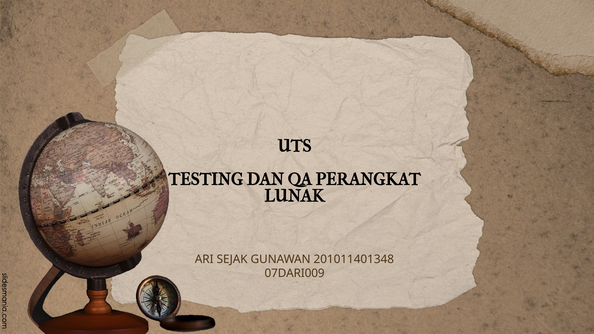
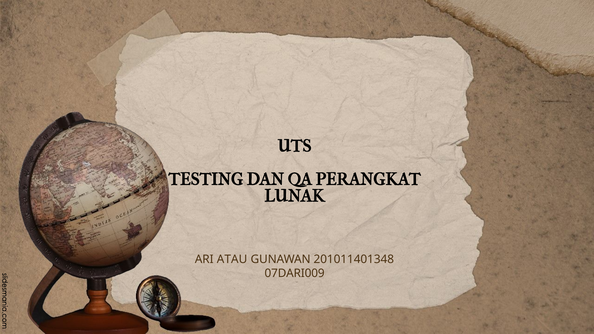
SEJAK: SEJAK -> ATAU
